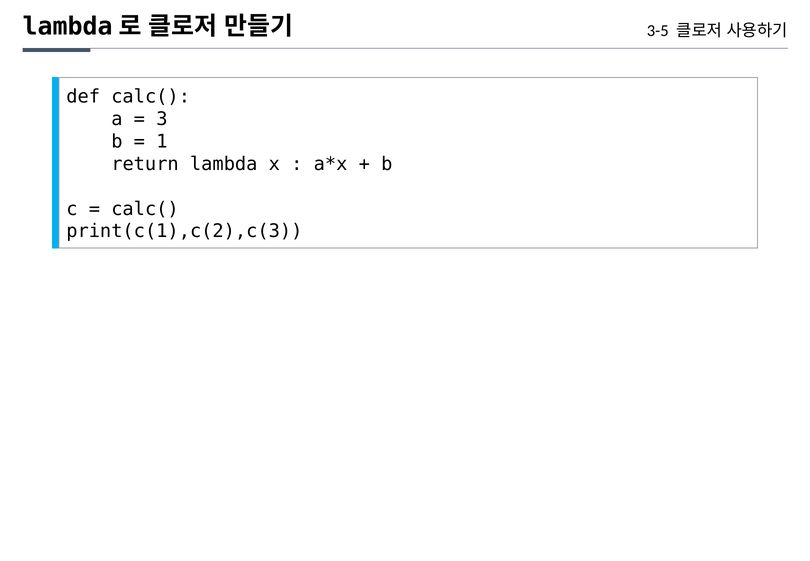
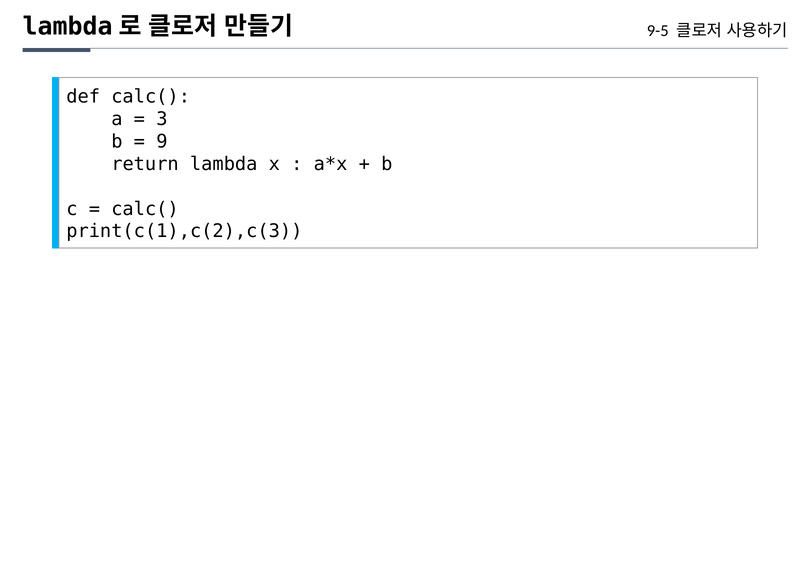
3-5: 3-5 -> 9-5
1: 1 -> 9
